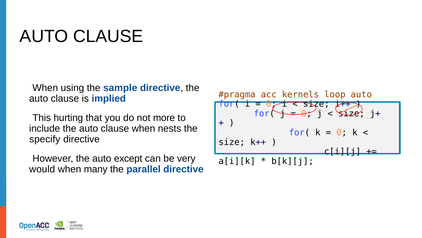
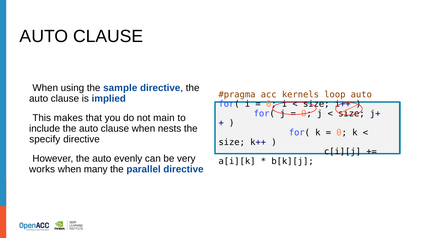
hurting: hurting -> makes
more: more -> main
except: except -> evenly
would: would -> works
